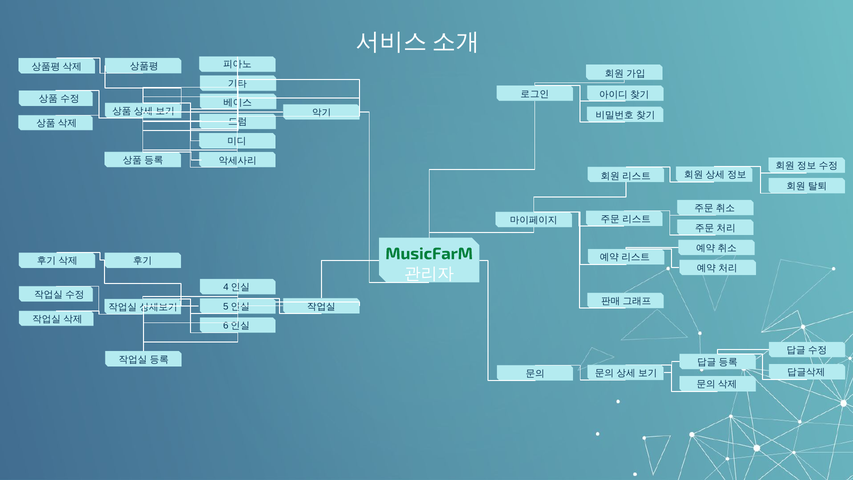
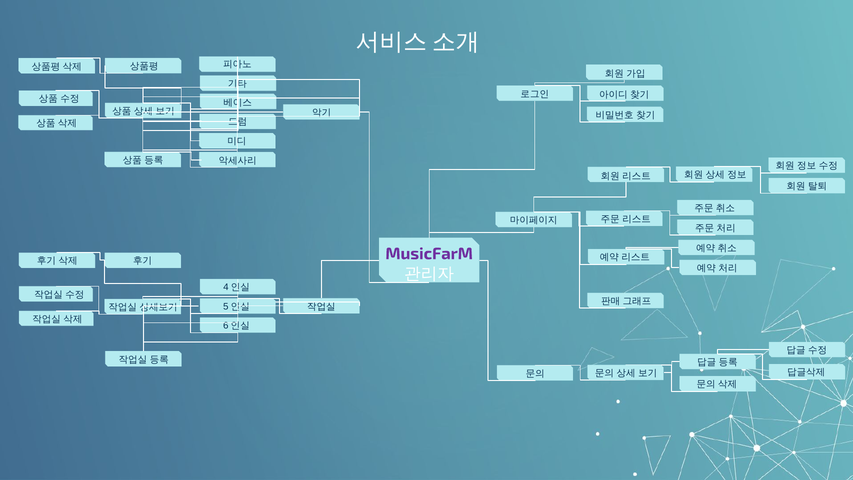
MusicFarM colour: green -> purple
